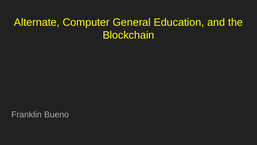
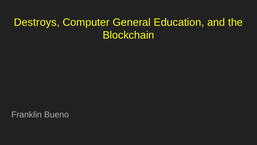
Alternate: Alternate -> Destroys
